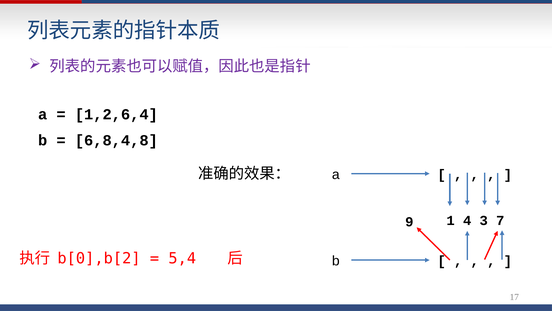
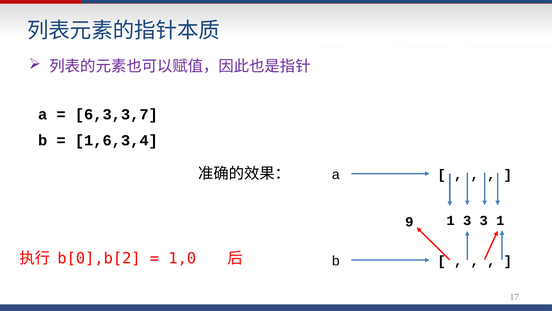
1,2,6,4: 1,2,6,4 -> 6,3,3,7
6,8,4,8: 6,8,4,8 -> 1,6,3,4
1 4: 4 -> 3
3 7: 7 -> 1
5,4: 5,4 -> 1,0
